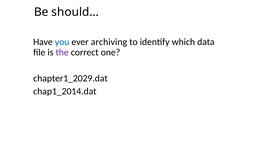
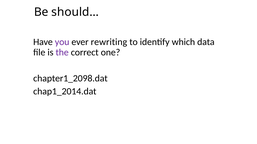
you colour: blue -> purple
archiving: archiving -> rewriting
chapter1_2029.dat: chapter1_2029.dat -> chapter1_2098.dat
